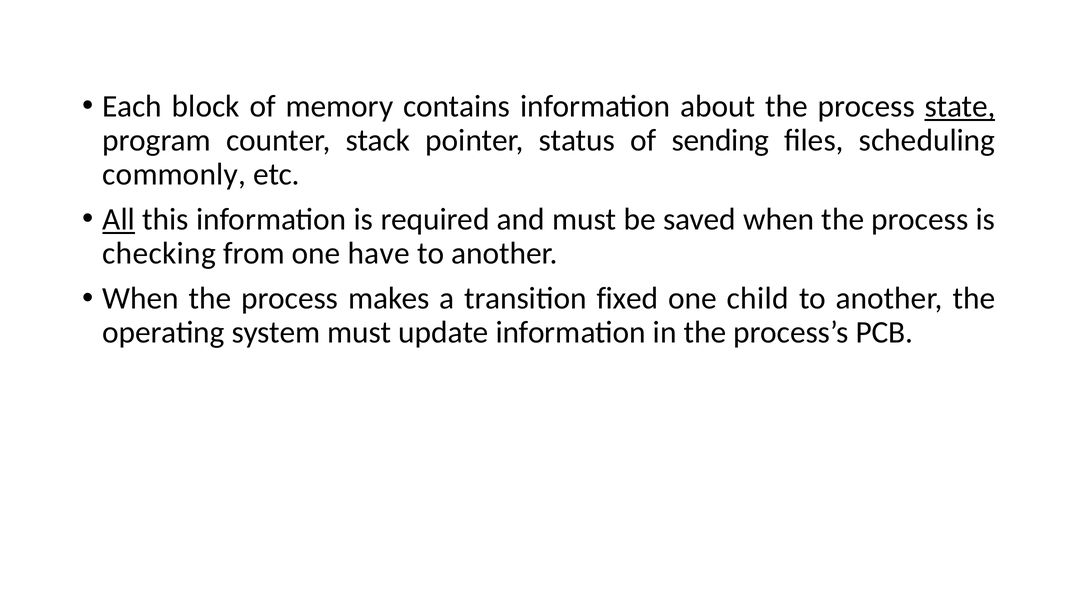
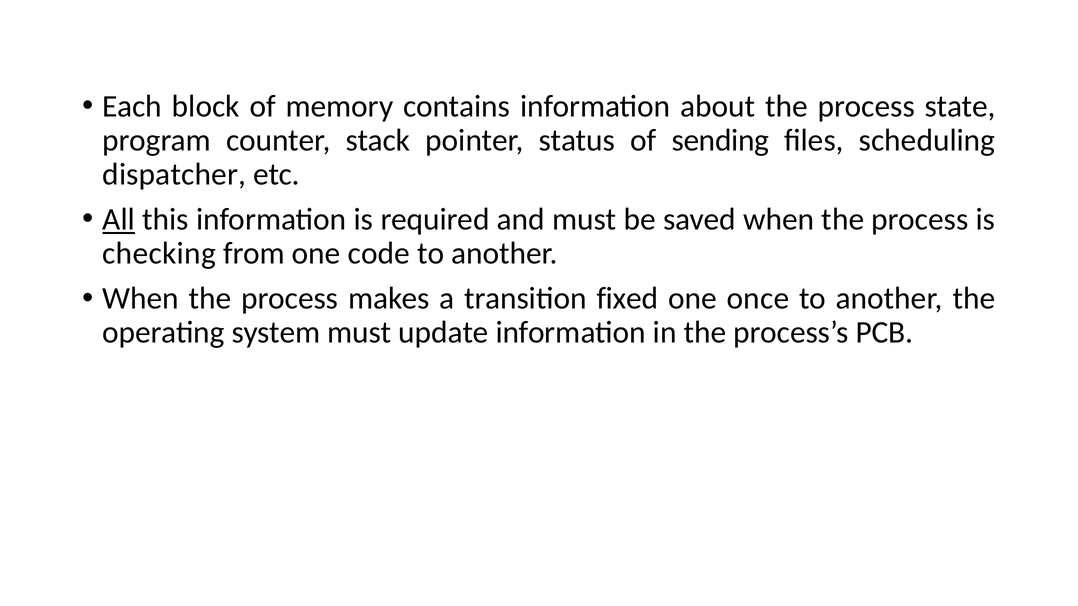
state underline: present -> none
commonly: commonly -> dispatcher
have: have -> code
child: child -> once
